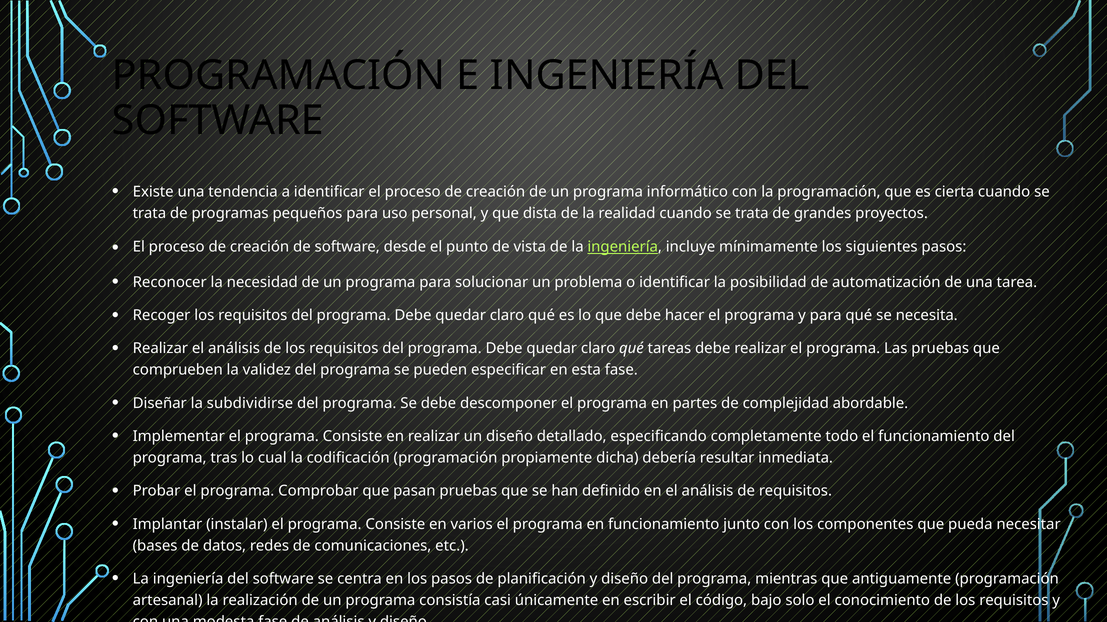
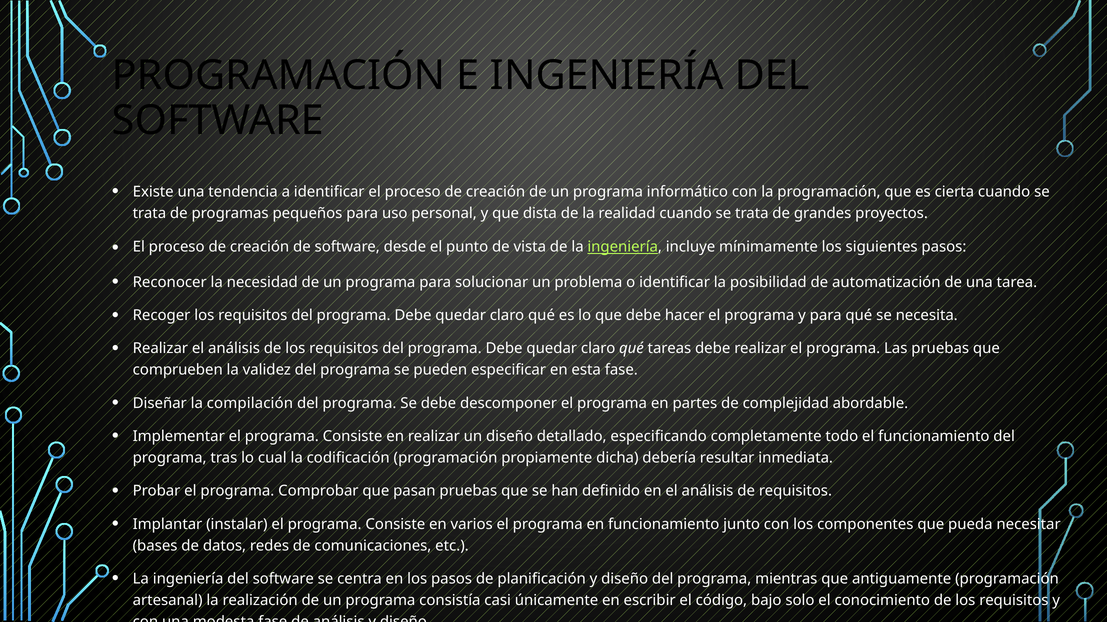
subdividirse: subdividirse -> compilación
